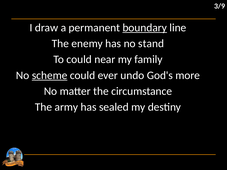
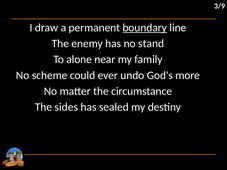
To could: could -> alone
scheme underline: present -> none
army: army -> sides
